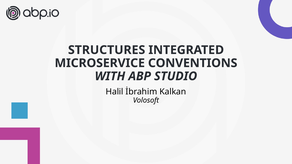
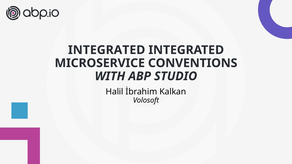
STRUCTURES at (107, 50): STRUCTURES -> INTEGRATED
